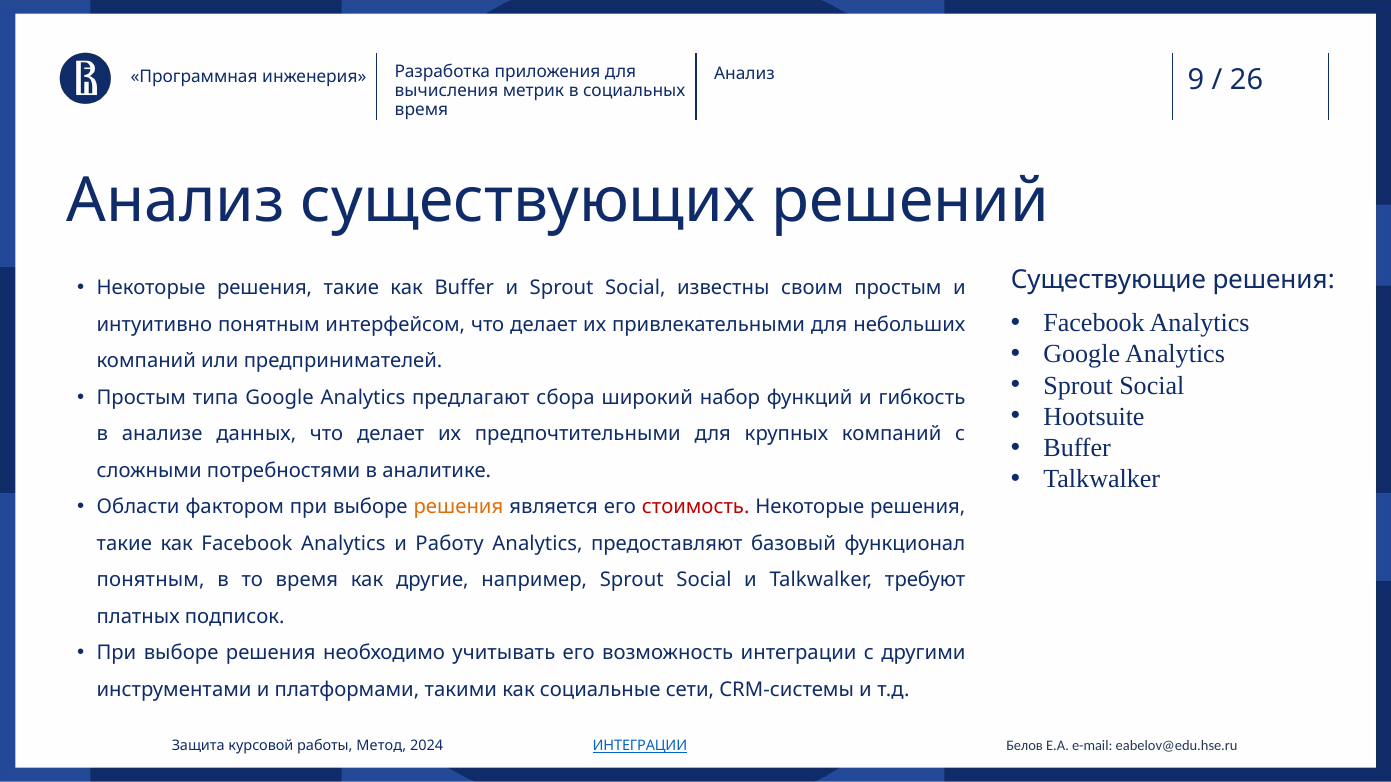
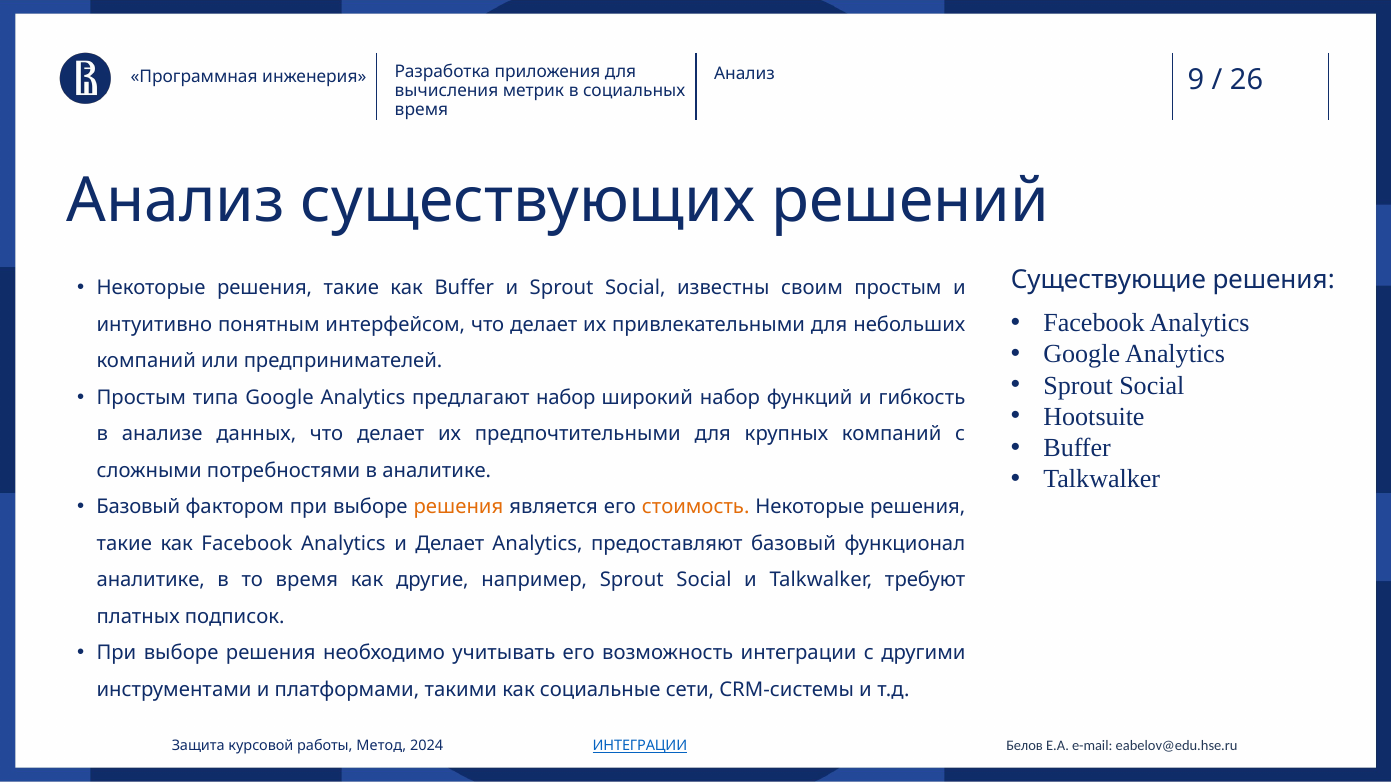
предлагают сбора: сбора -> набор
Области at (138, 507): Области -> Базовый
стоимость colour: red -> orange
и Работу: Работу -> Делает
понятным at (151, 580): понятным -> аналитике
